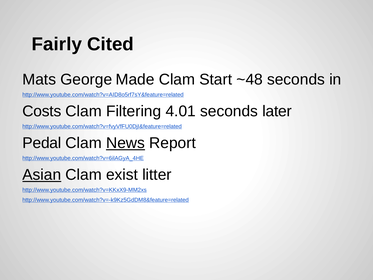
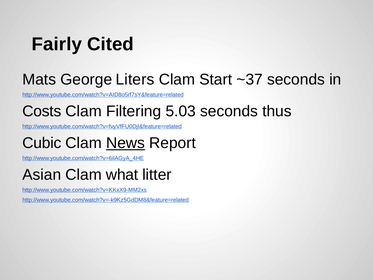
Made: Made -> Liters
~48: ~48 -> ~37
4.01: 4.01 -> 5.03
later: later -> thus
Pedal: Pedal -> Cubic
Asian underline: present -> none
exist: exist -> what
